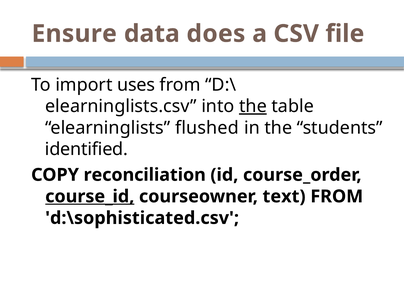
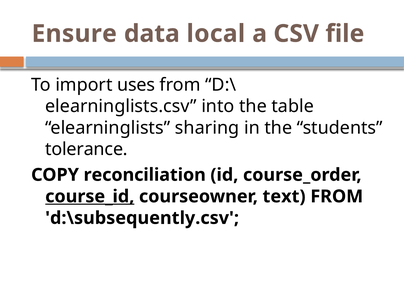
does: does -> local
the at (253, 106) underline: present -> none
flushed: flushed -> sharing
identified: identified -> tolerance
d:\sophisticated.csv: d:\sophisticated.csv -> d:\subsequently.csv
